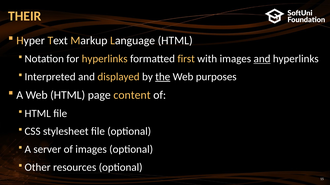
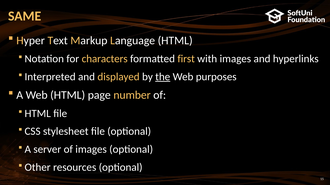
THEIR: THEIR -> SAME
for hyperlinks: hyperlinks -> characters
and at (262, 59) underline: present -> none
content: content -> number
